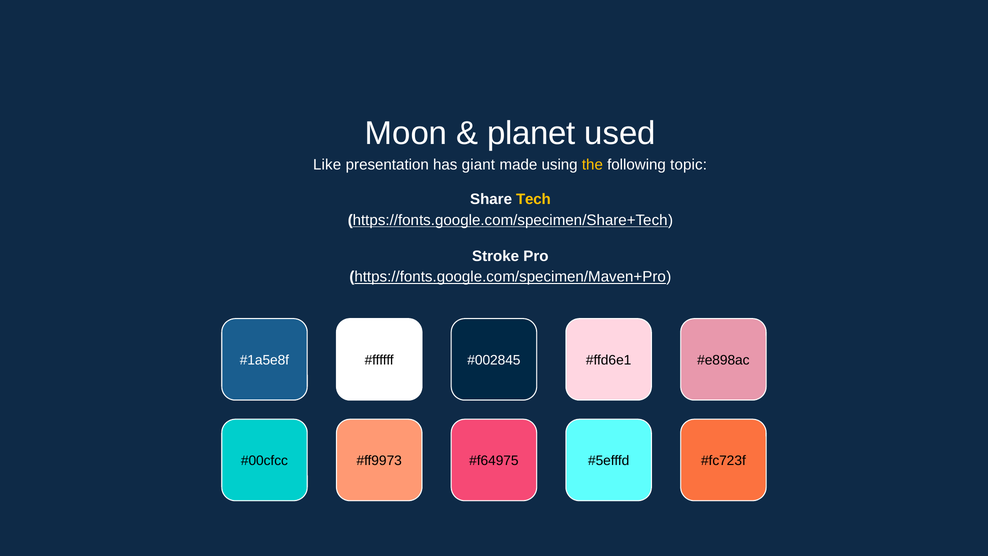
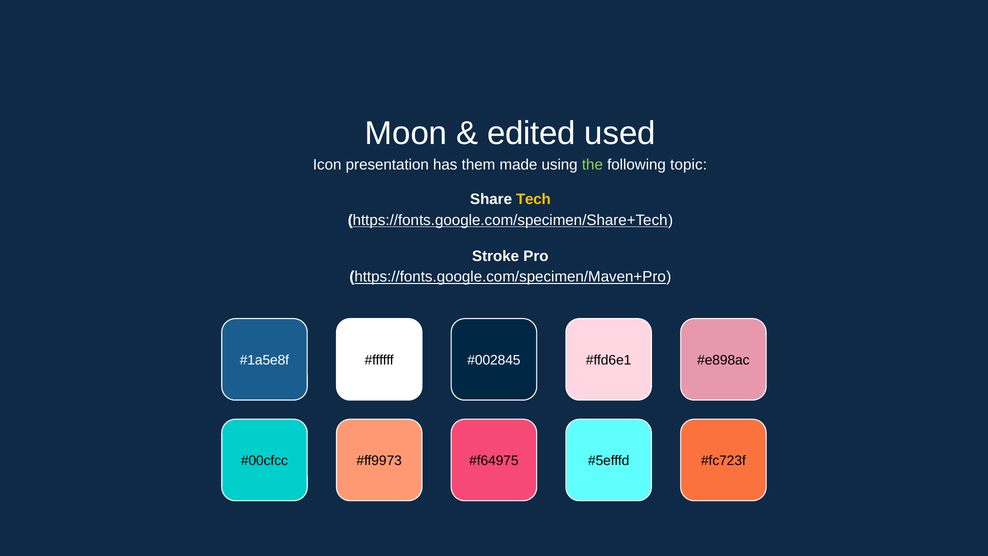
planet: planet -> edited
Like: Like -> Icon
giant: giant -> them
the colour: yellow -> light green
